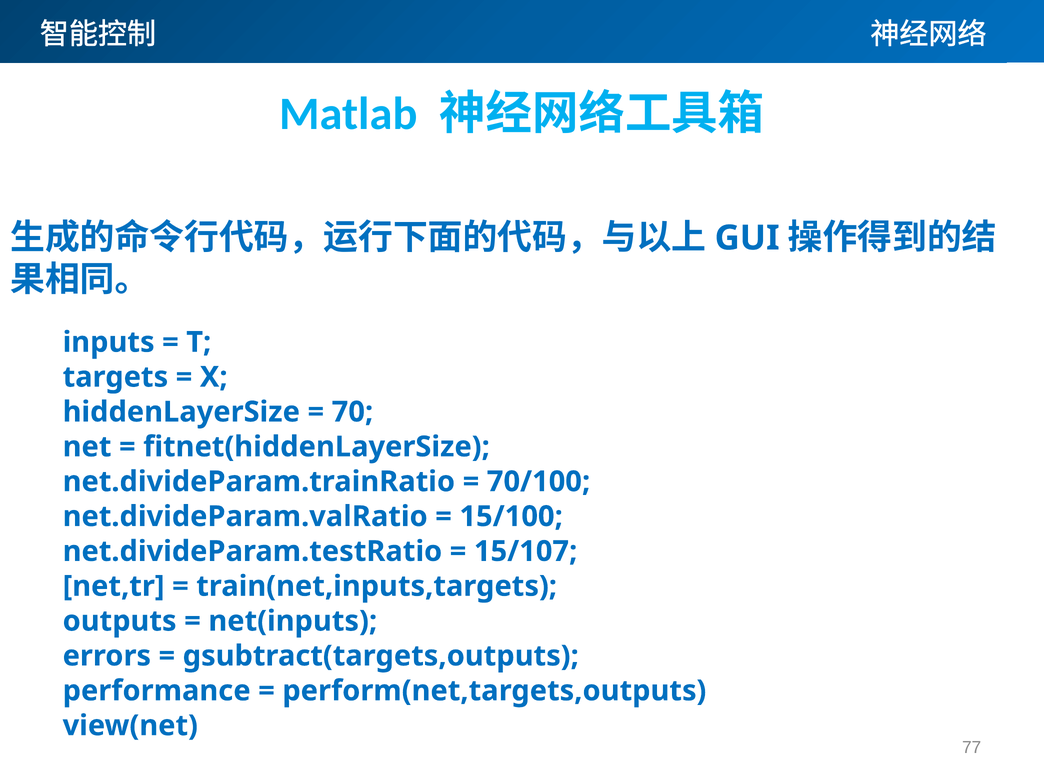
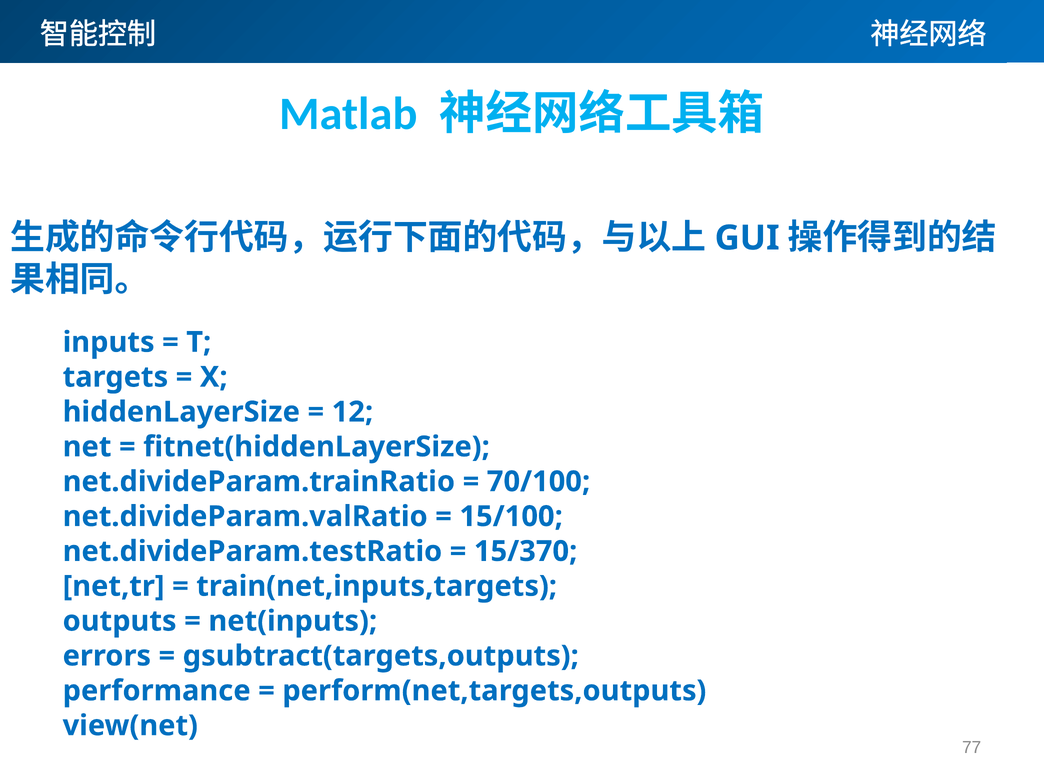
70: 70 -> 12
15/107: 15/107 -> 15/370
